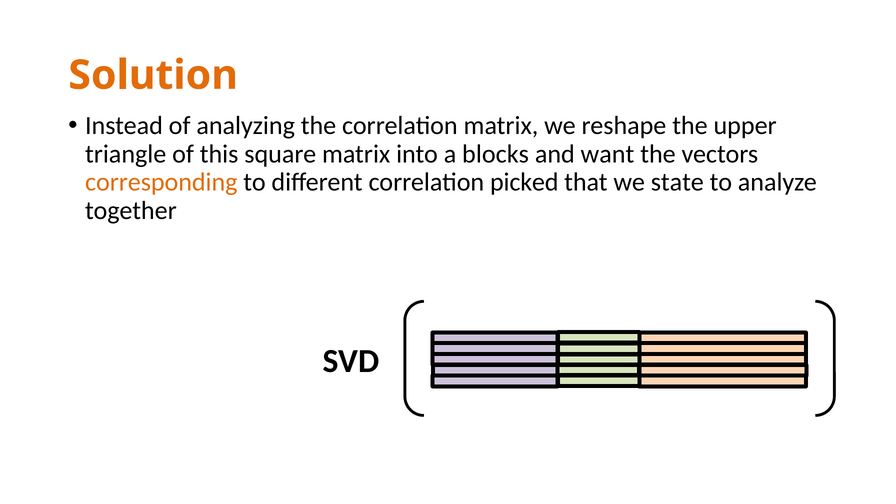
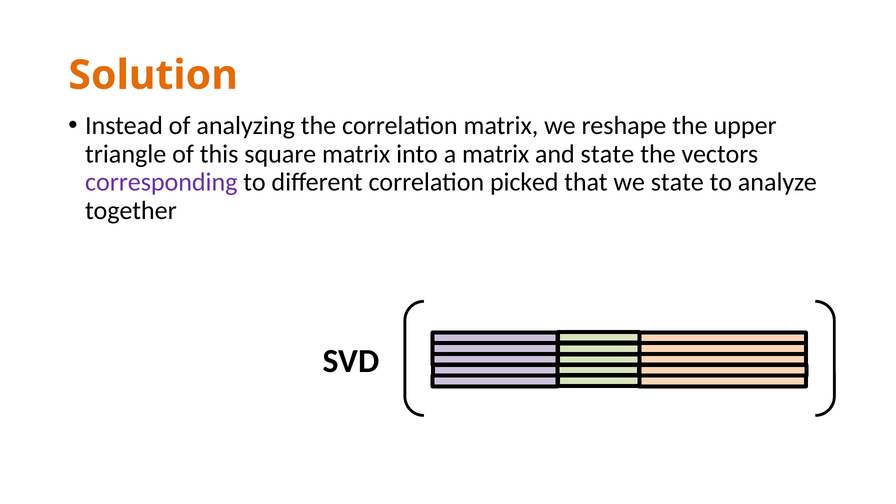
a blocks: blocks -> matrix
and want: want -> state
corresponding colour: orange -> purple
